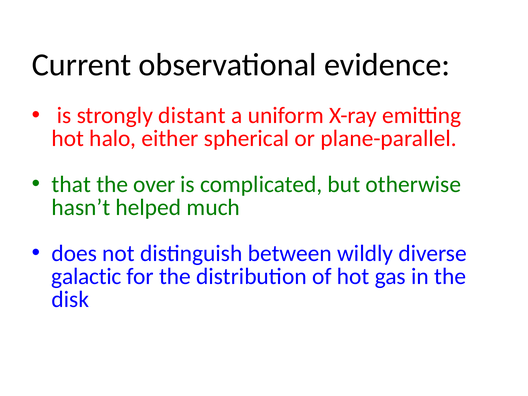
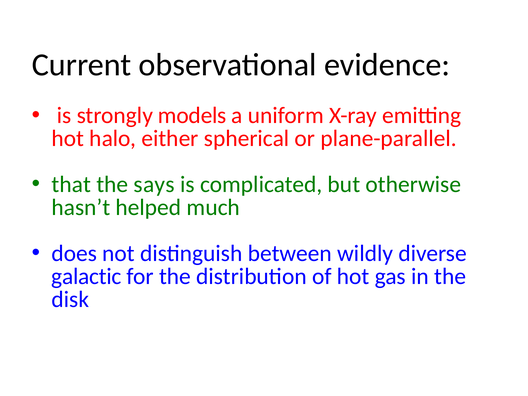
distant: distant -> models
over: over -> says
